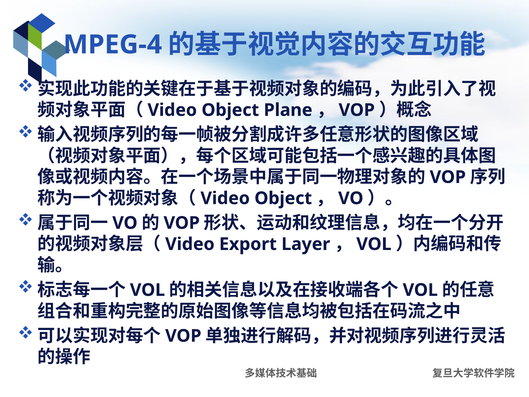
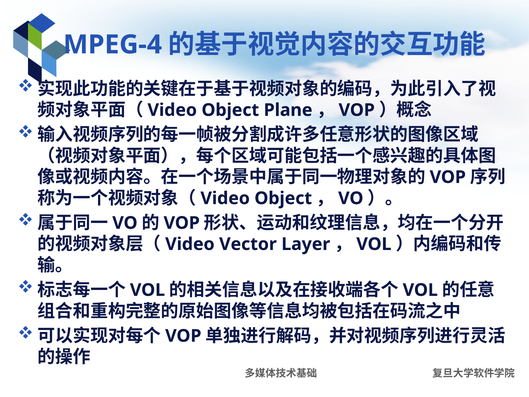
Export: Export -> Vector
